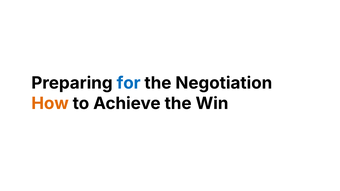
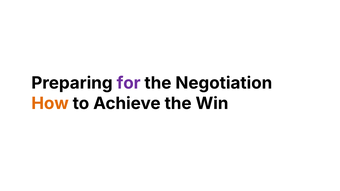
for colour: blue -> purple
